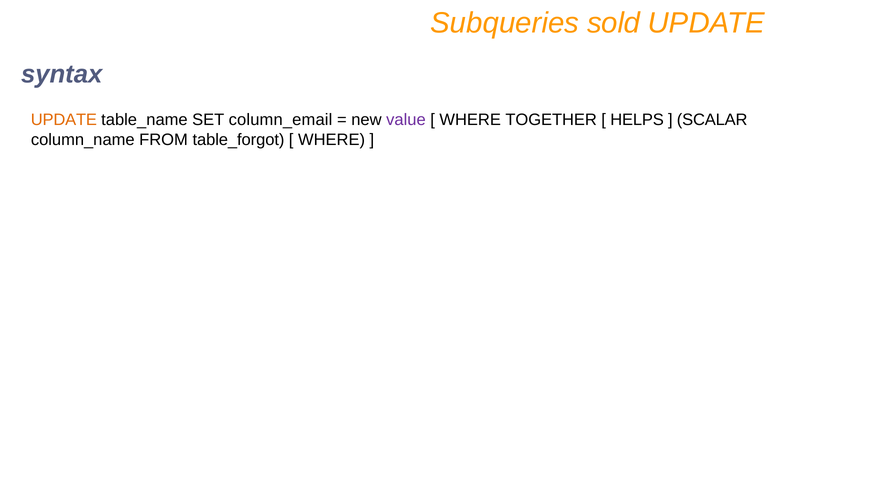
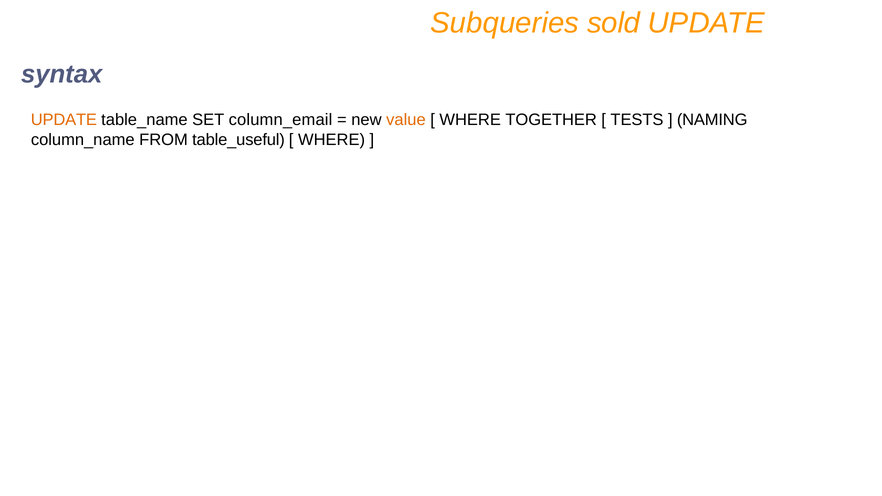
value colour: purple -> orange
HELPS: HELPS -> TESTS
SCALAR: SCALAR -> NAMING
table_forgot: table_forgot -> table_useful
